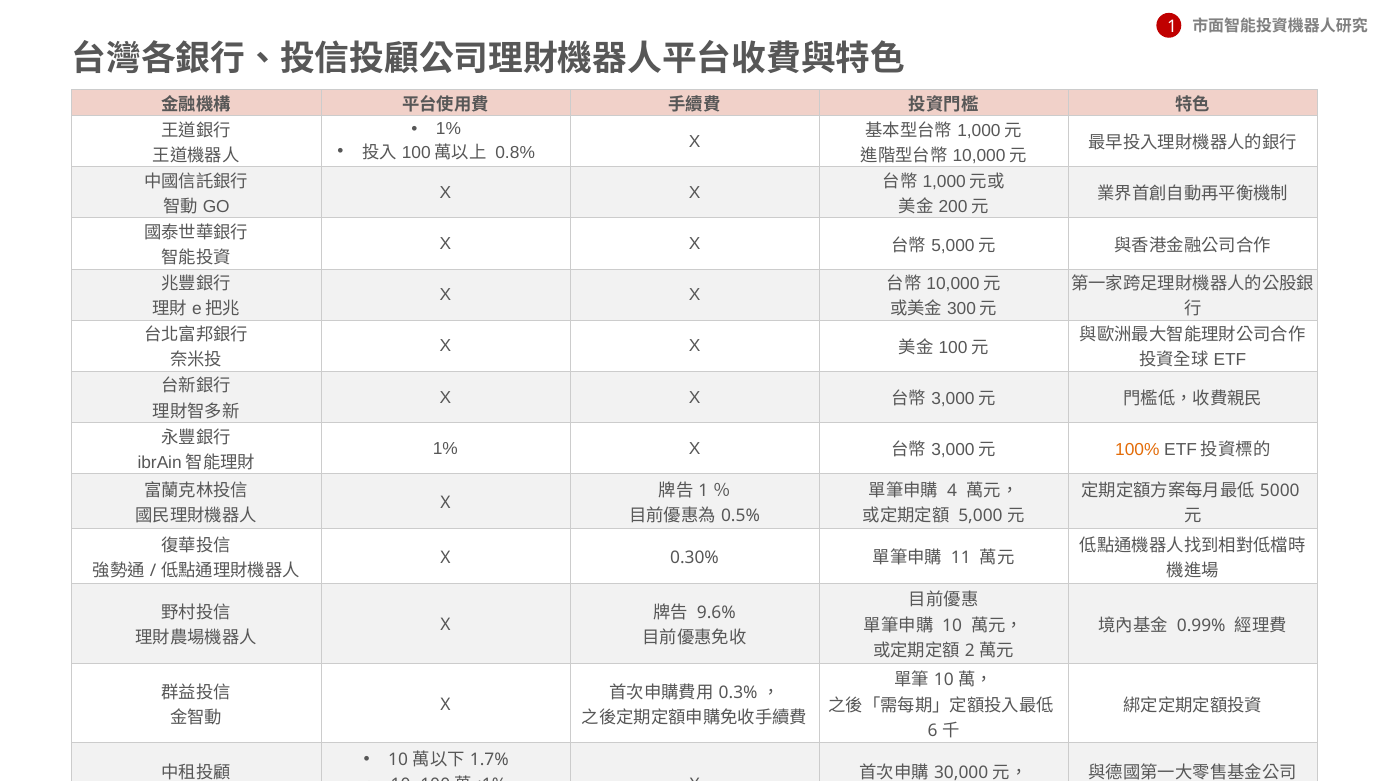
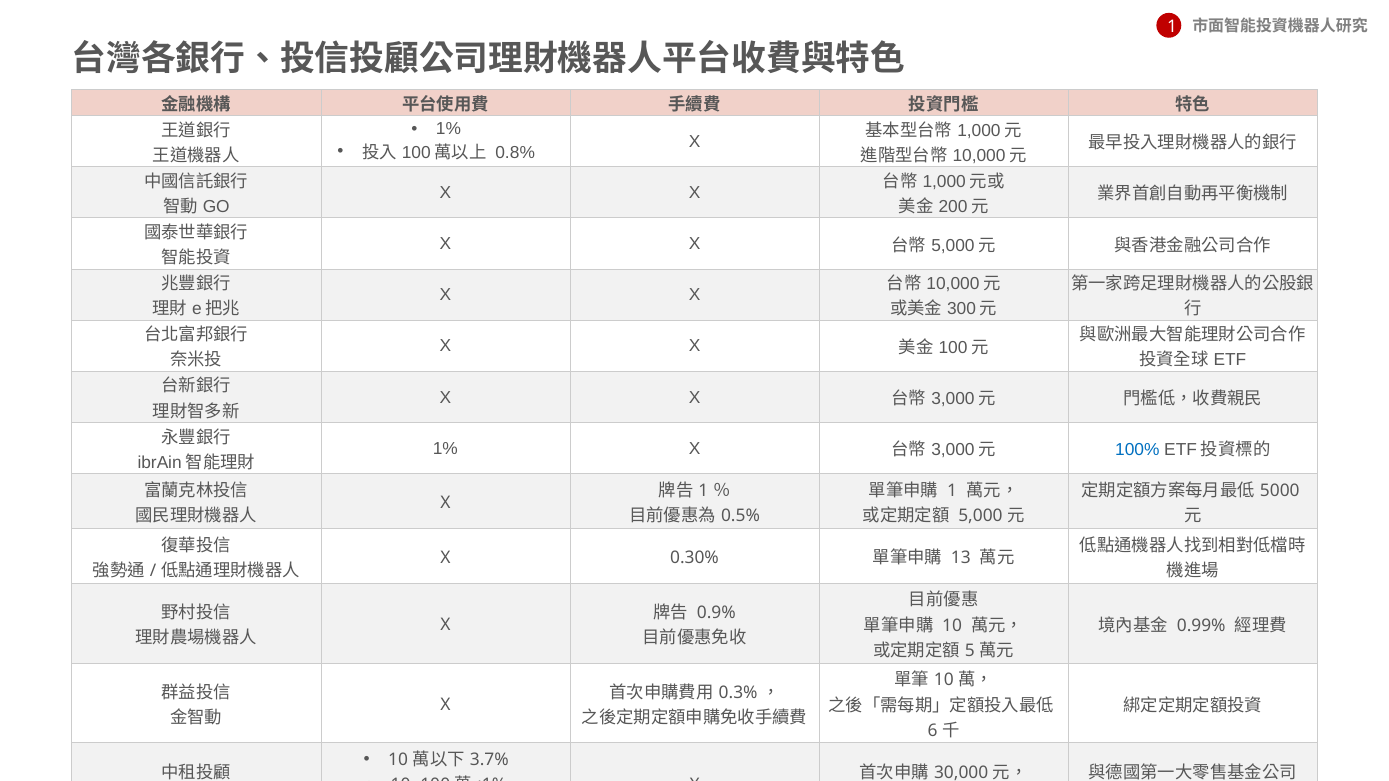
100% colour: orange -> blue
4 at (952, 491): 4 -> 1
11: 11 -> 13
9.6%: 9.6% -> 0.9%
2: 2 -> 5
1.7%: 1.7% -> 3.7%
